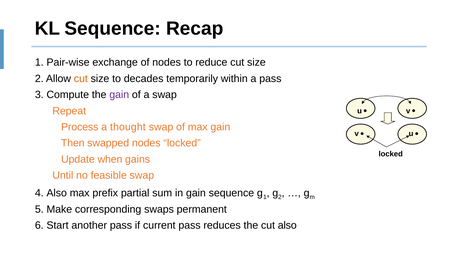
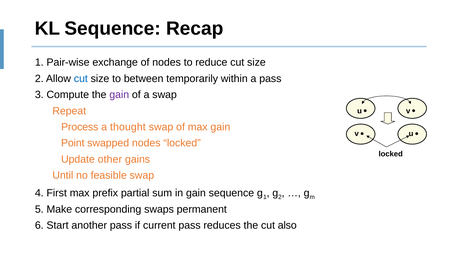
cut at (81, 79) colour: orange -> blue
decades: decades -> between
Then: Then -> Point
when: when -> other
4 Also: Also -> First
